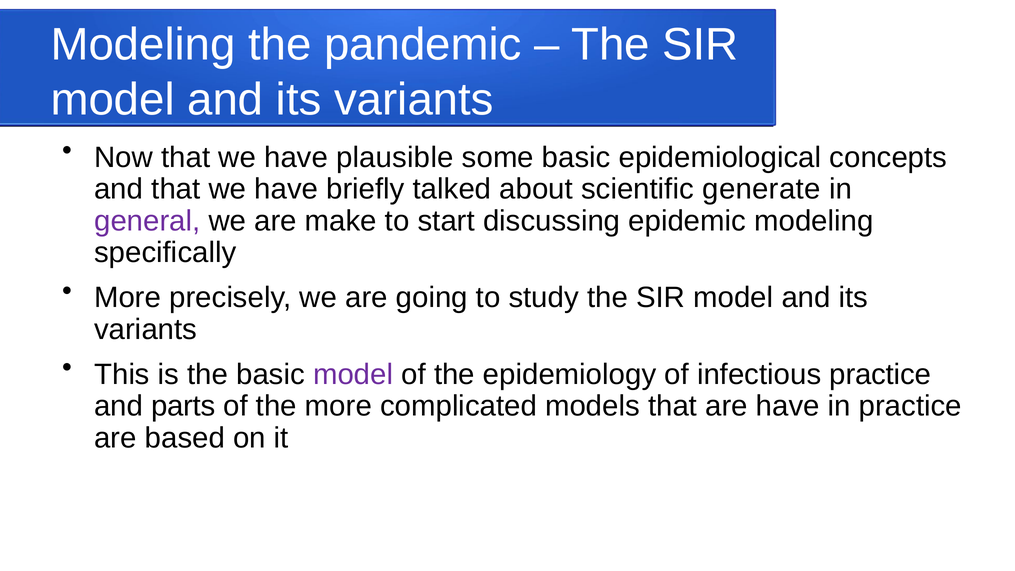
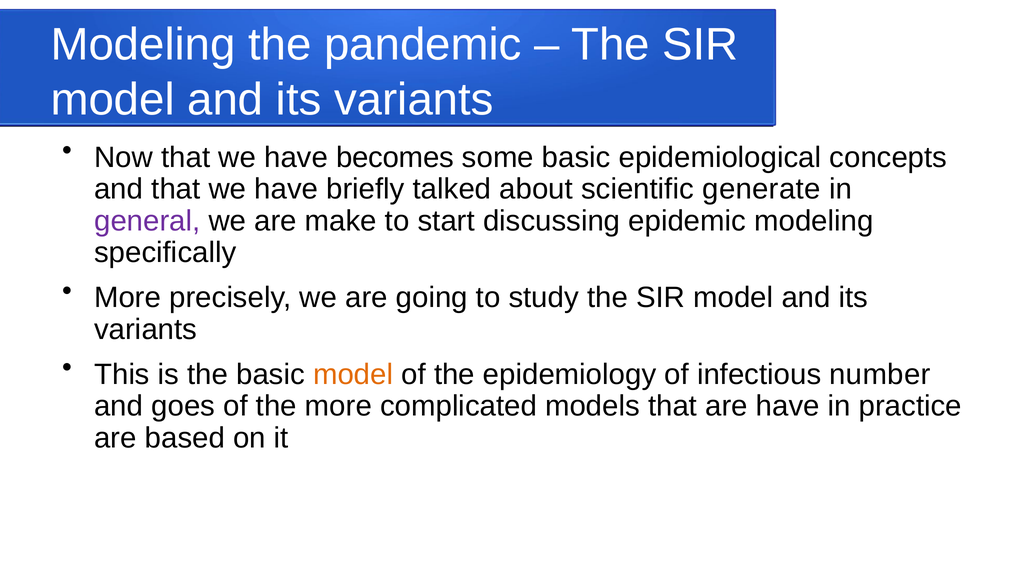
plausible: plausible -> becomes
model at (353, 374) colour: purple -> orange
infectious practice: practice -> number
parts: parts -> goes
